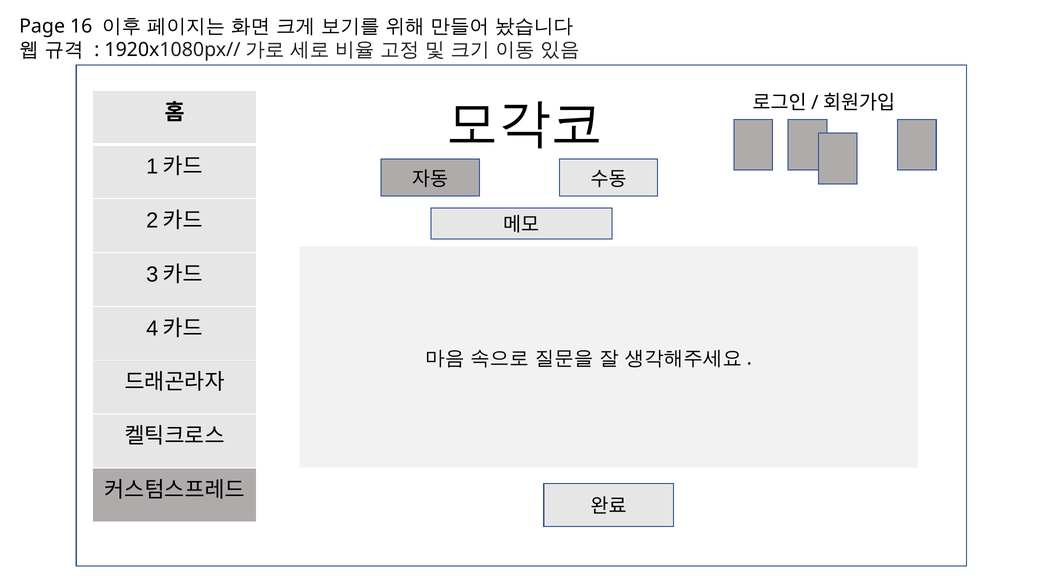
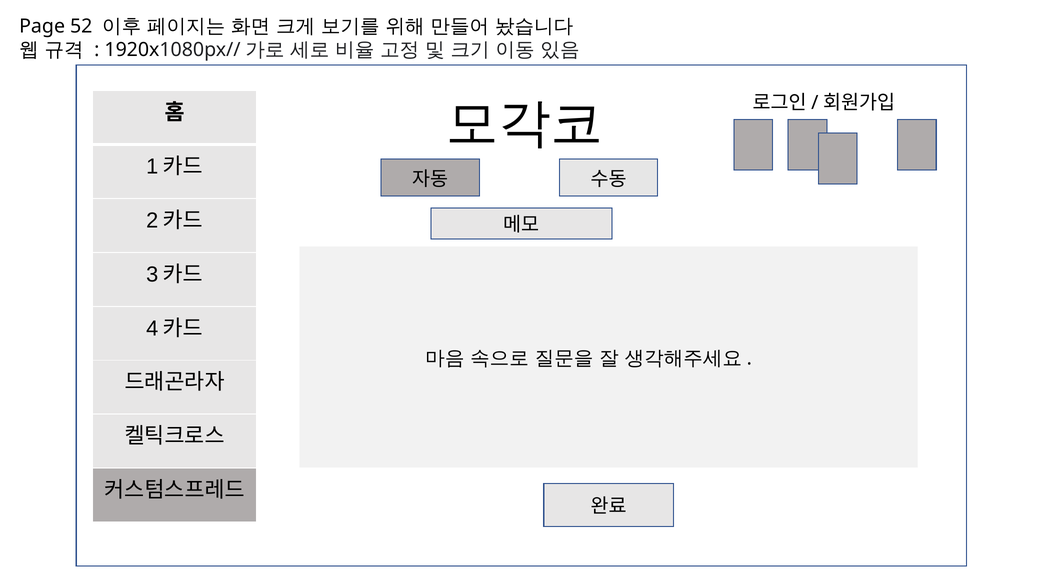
16: 16 -> 52
